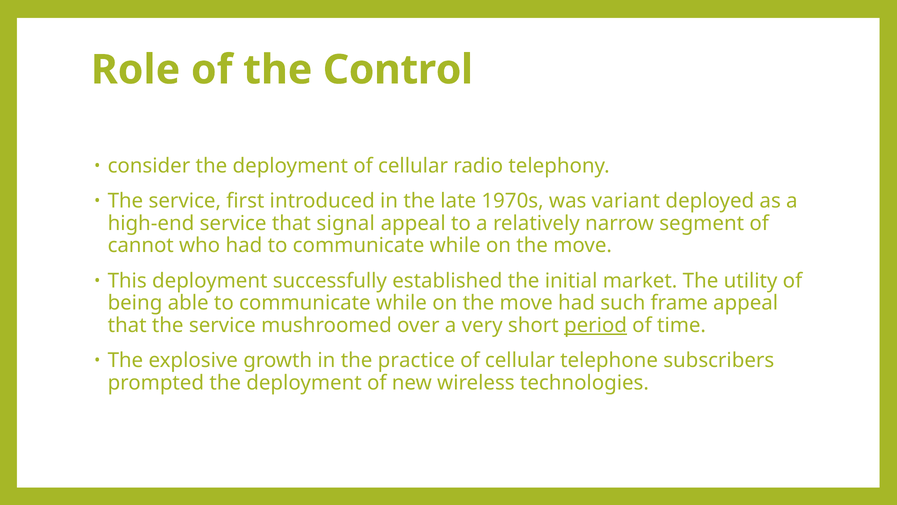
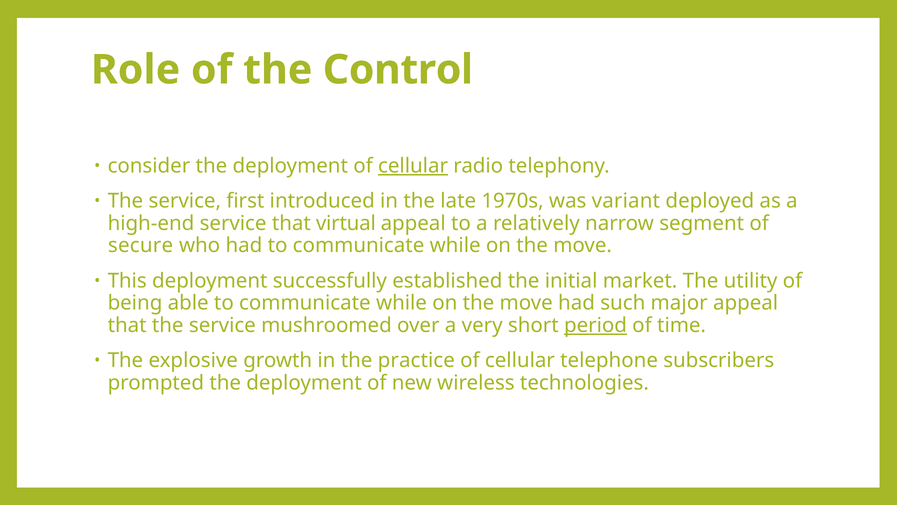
cellular at (413, 166) underline: none -> present
signal: signal -> virtual
cannot: cannot -> secure
frame: frame -> major
